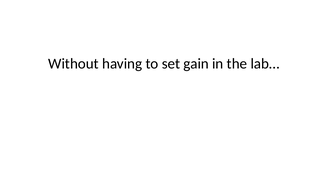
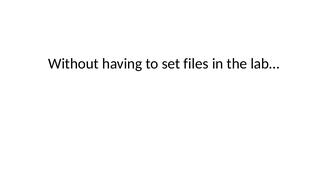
gain: gain -> files
